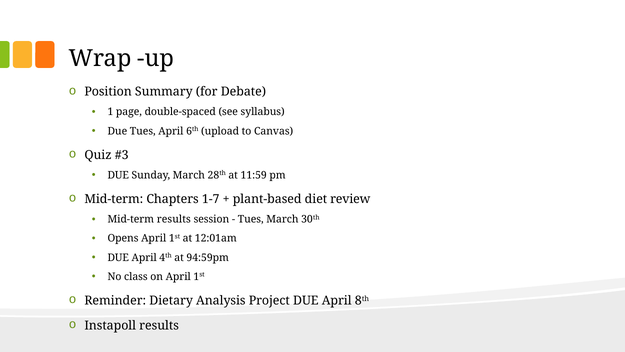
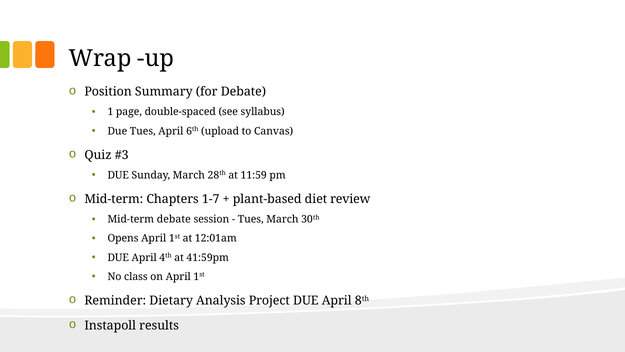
Mid-term results: results -> debate
94:59pm: 94:59pm -> 41:59pm
